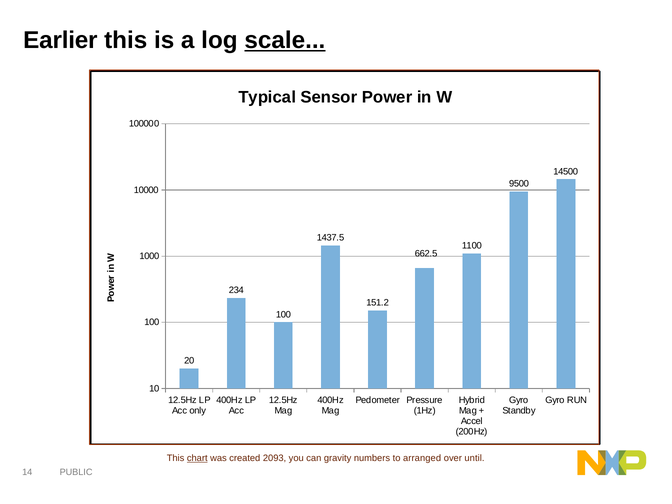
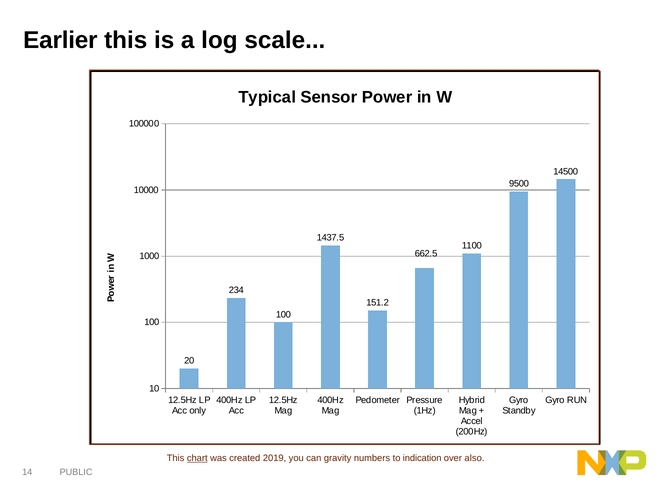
scale underline: present -> none
2093: 2093 -> 2019
arranged: arranged -> indication
until: until -> also
